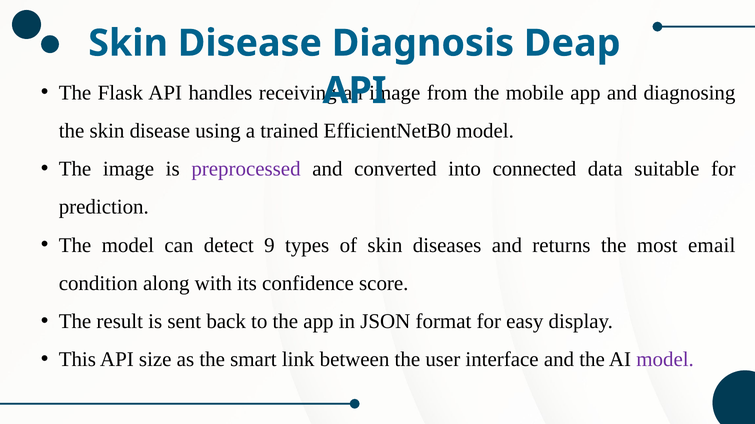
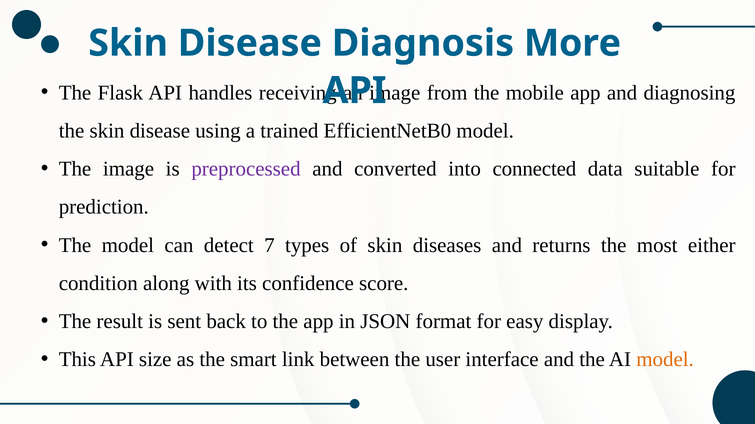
Deap: Deap -> More
9: 9 -> 7
email: email -> either
model at (665, 360) colour: purple -> orange
